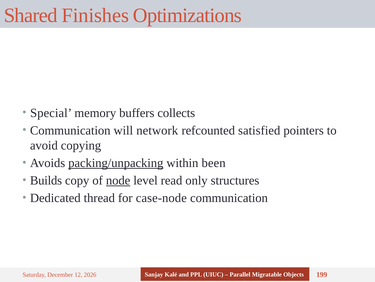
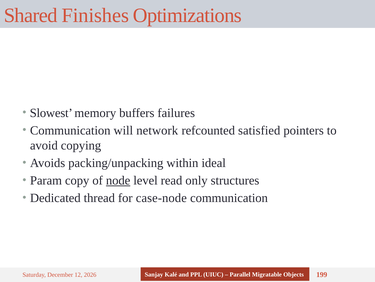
Special: Special -> Slowest
collects: collects -> failures
packing/unpacking underline: present -> none
been: been -> ideal
Builds: Builds -> Param
